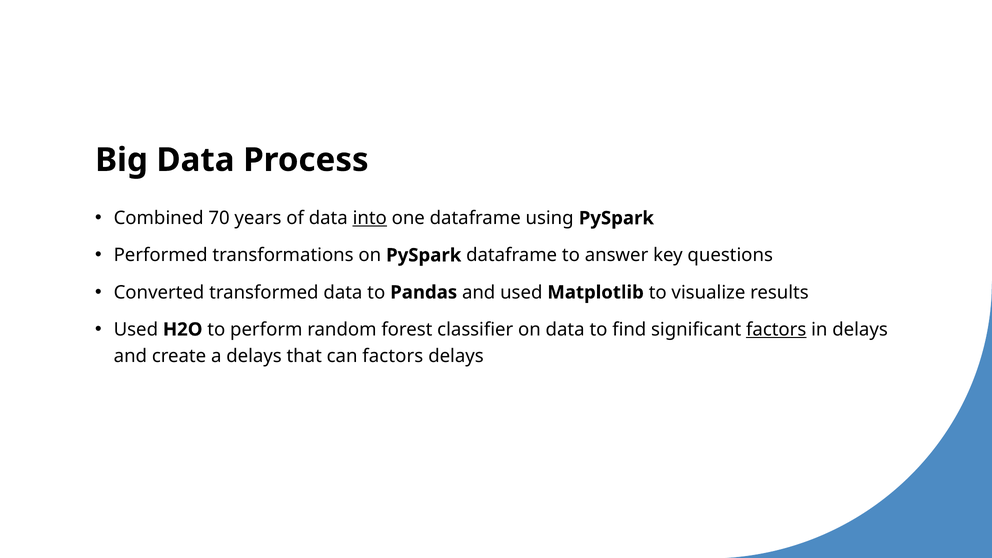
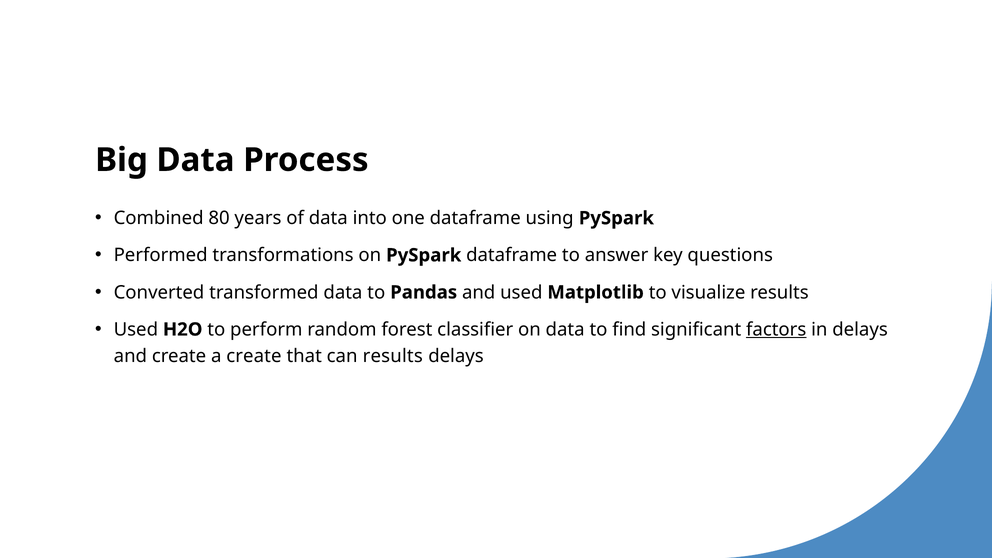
70: 70 -> 80
into underline: present -> none
a delays: delays -> create
can factors: factors -> results
